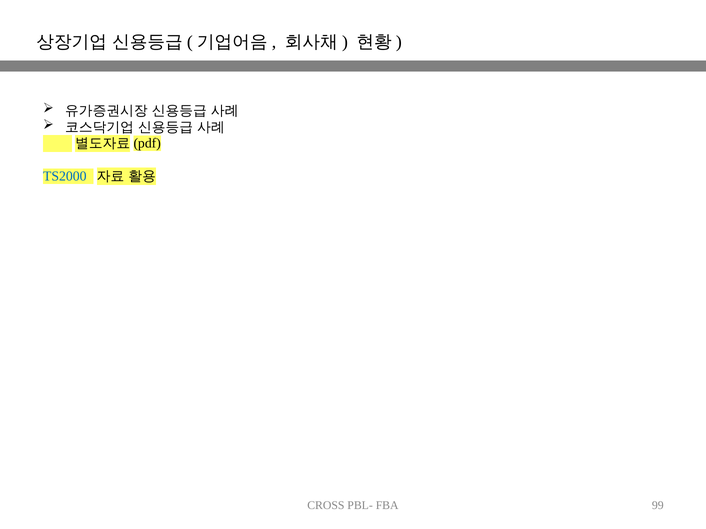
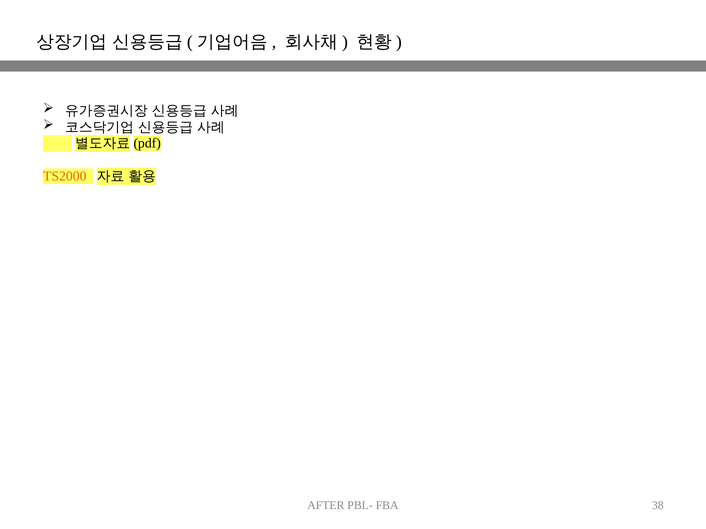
TS2000 colour: blue -> orange
CROSS: CROSS -> AFTER
99: 99 -> 38
